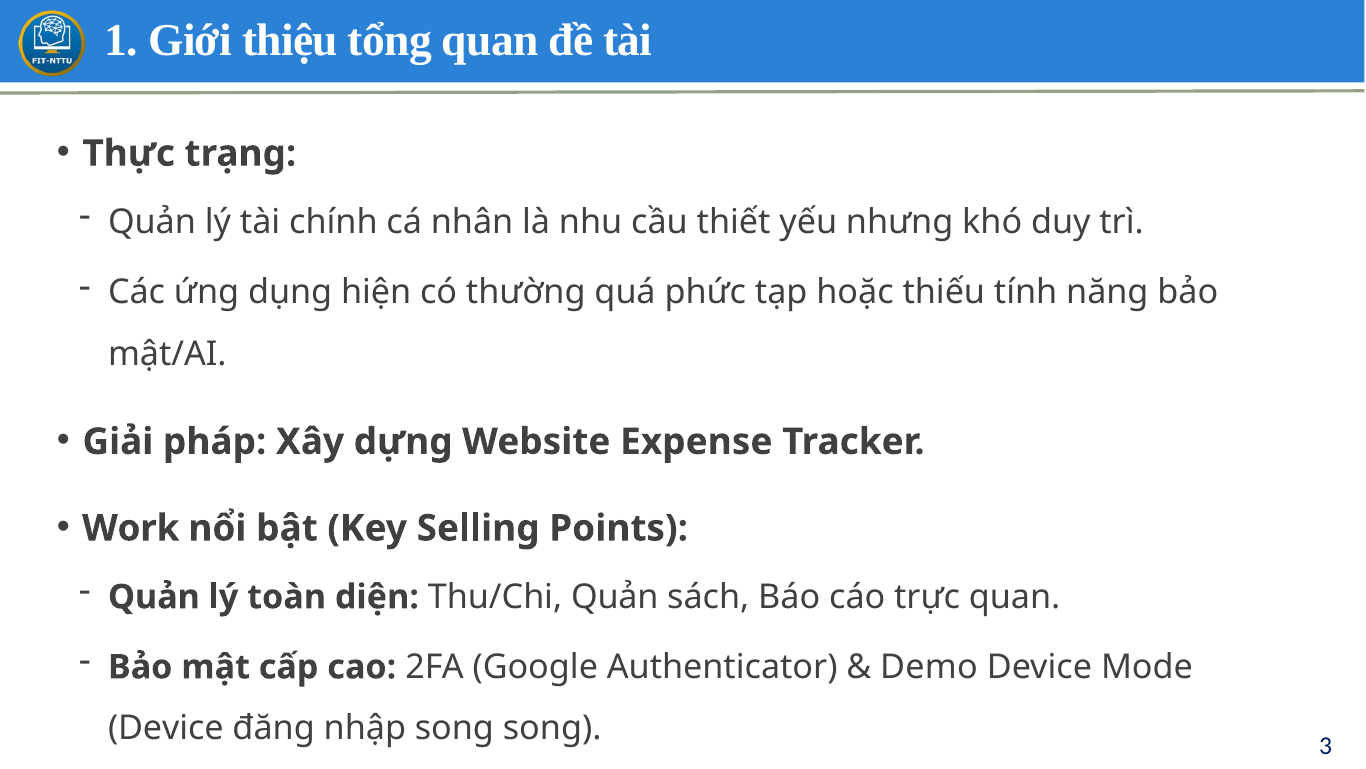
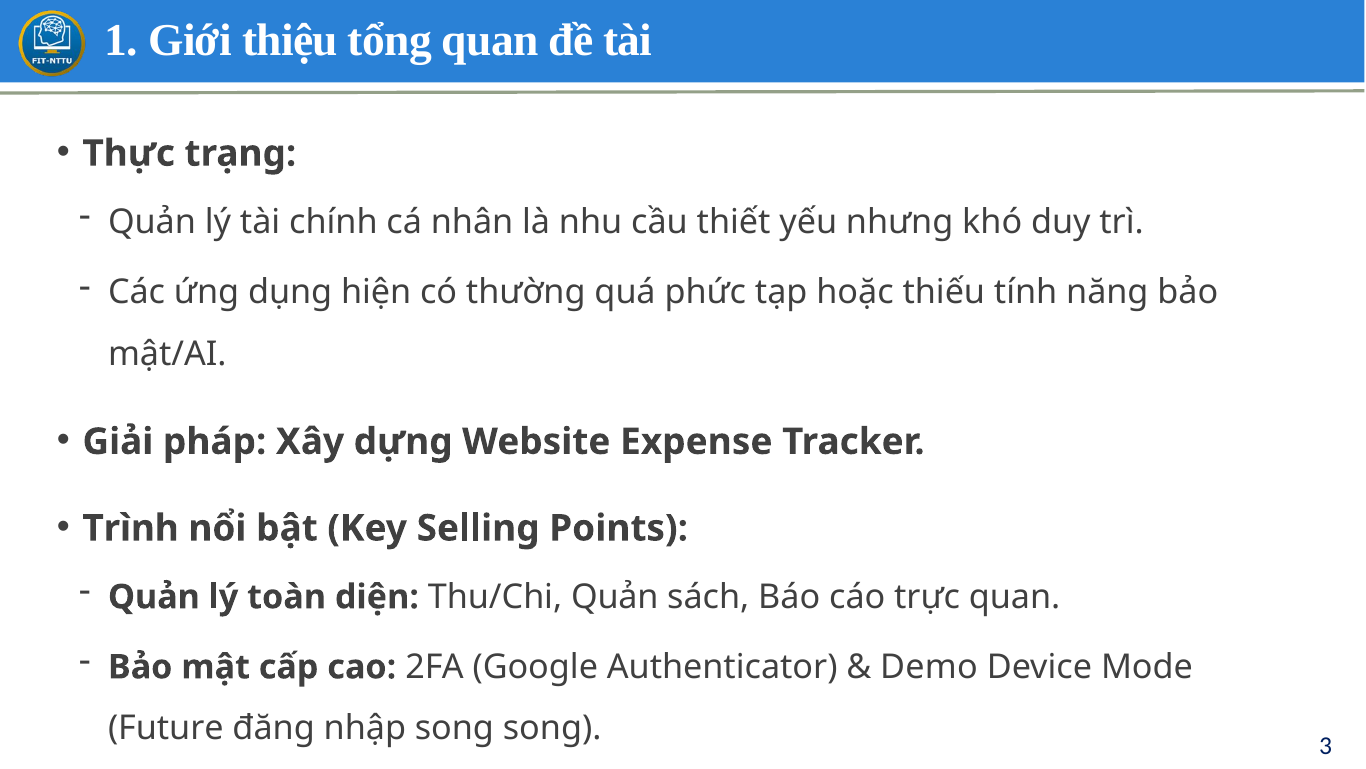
Work: Work -> Trình
Device at (166, 728): Device -> Future
